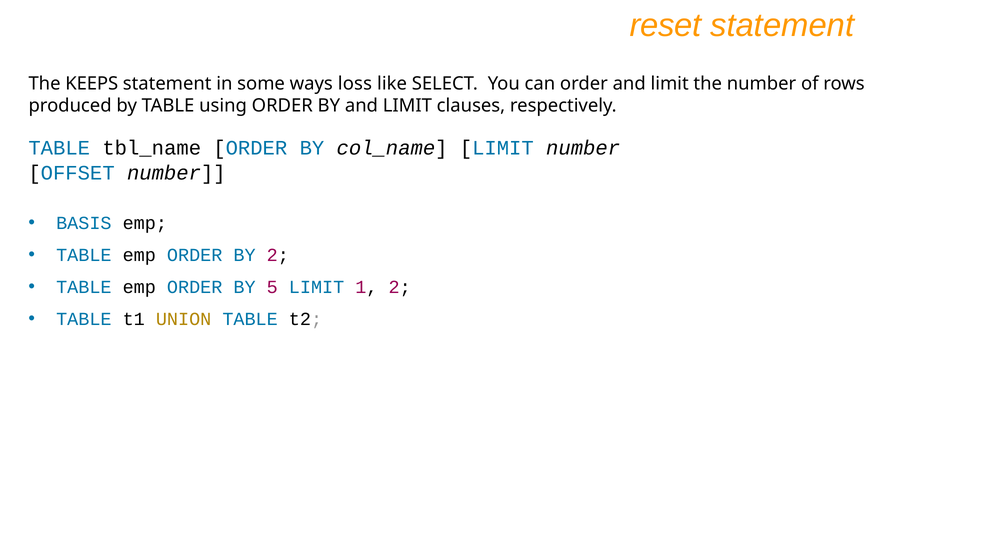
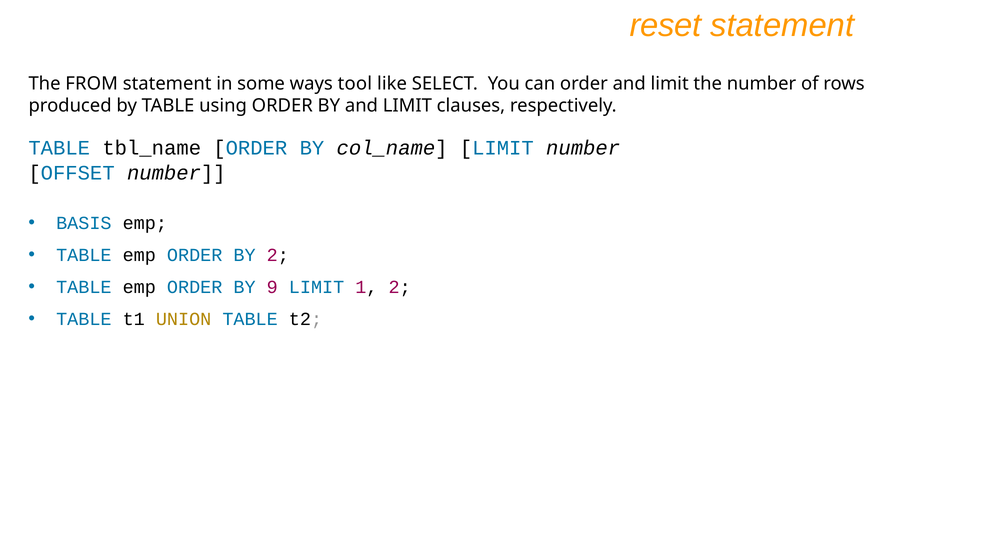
KEEPS: KEEPS -> FROM
loss: loss -> tool
5: 5 -> 9
